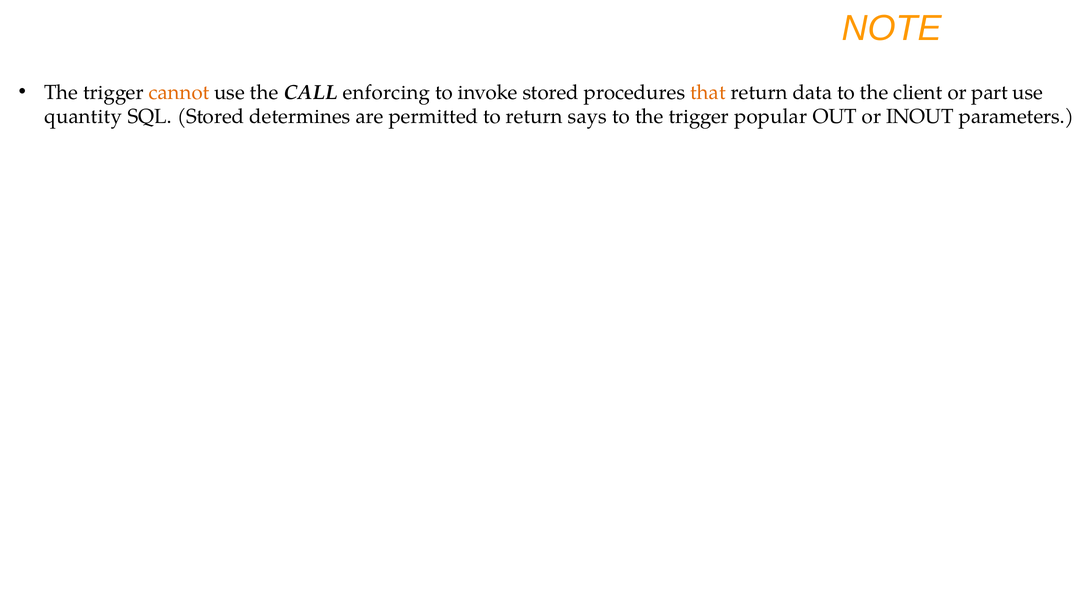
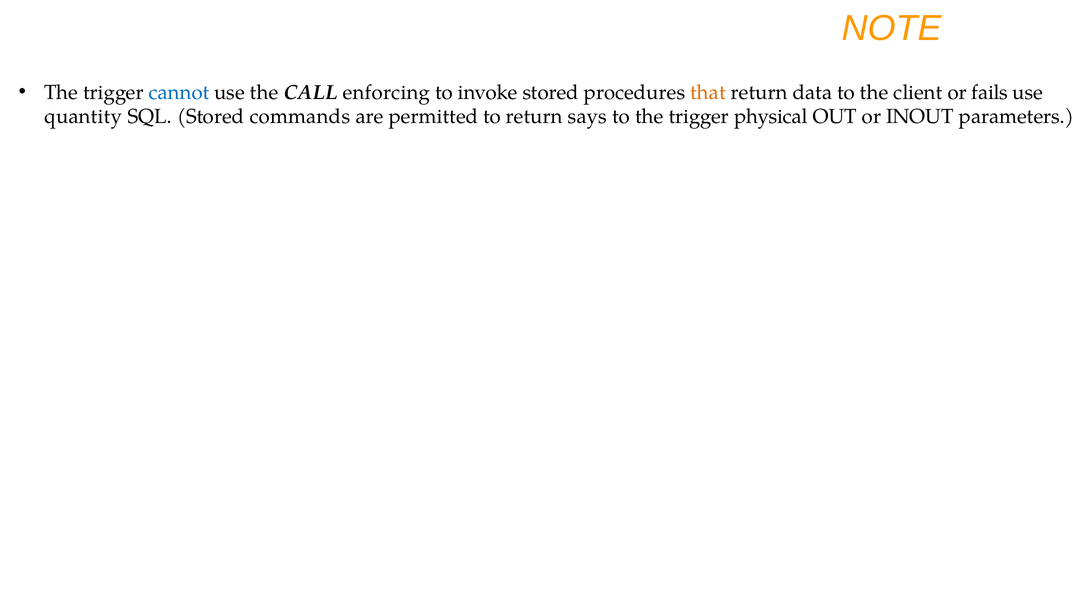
cannot colour: orange -> blue
part: part -> fails
determines: determines -> commands
popular: popular -> physical
